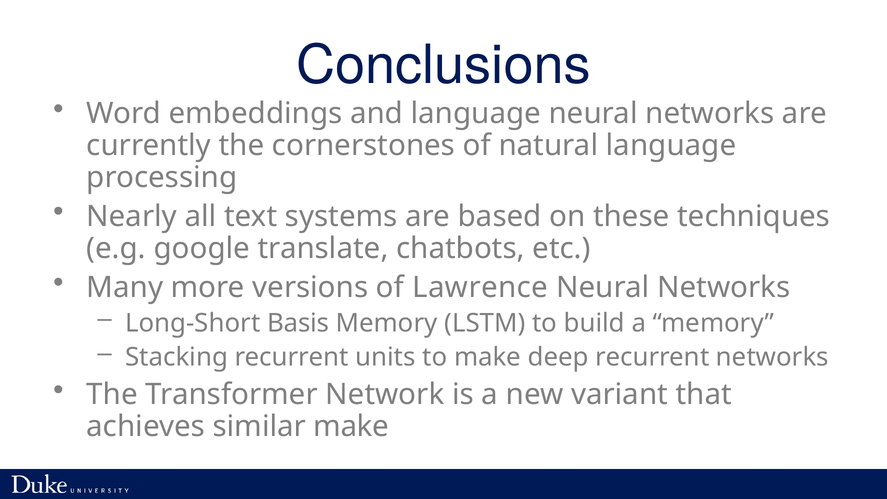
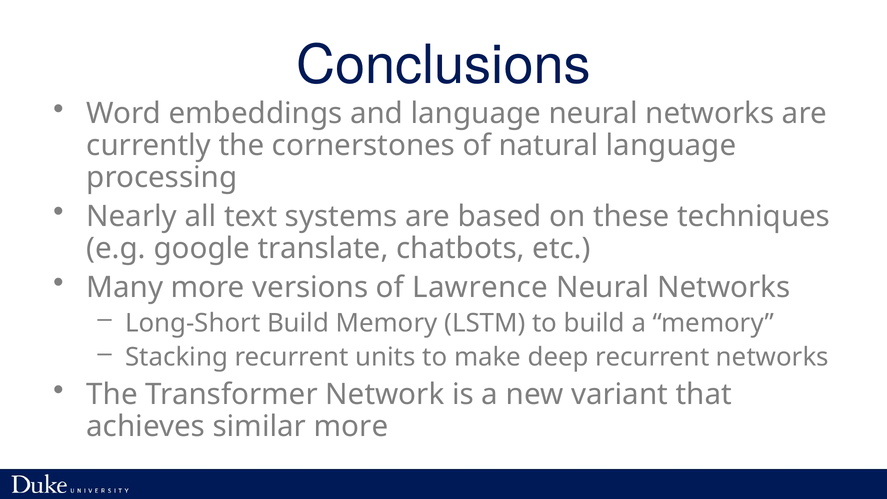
Long-Short Basis: Basis -> Build
similar make: make -> more
